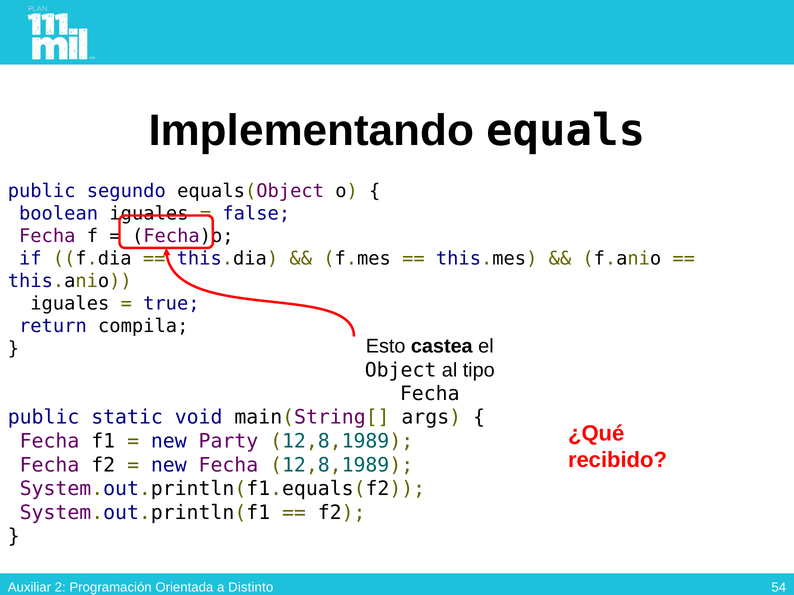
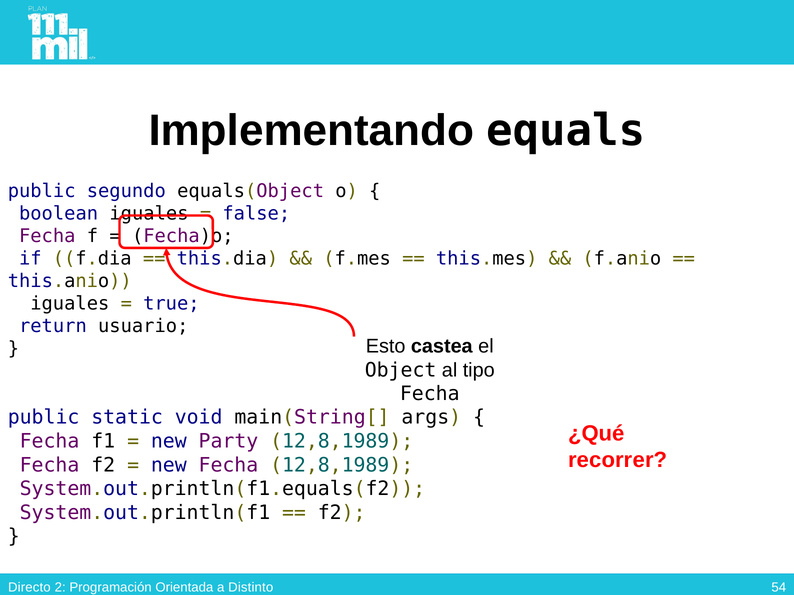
compila: compila -> usuario
recibido: recibido -> recorrer
Auxiliar: Auxiliar -> Directo
